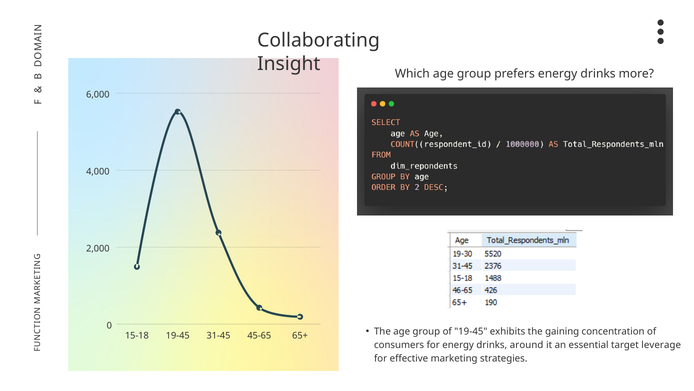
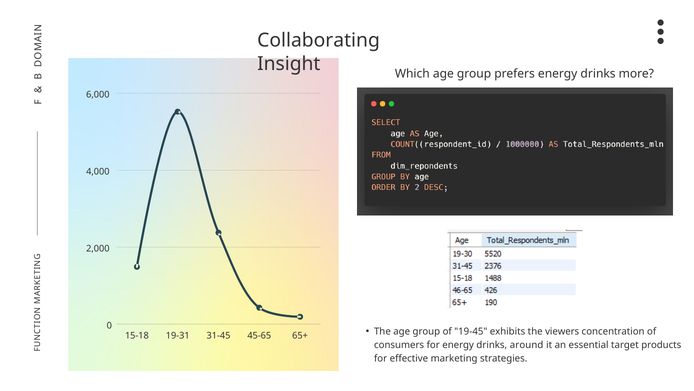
gaining: gaining -> viewers
15-18 19-45: 19-45 -> 19-31
leverage: leverage -> products
